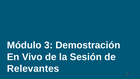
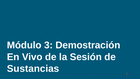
Relevantes: Relevantes -> Sustancias
